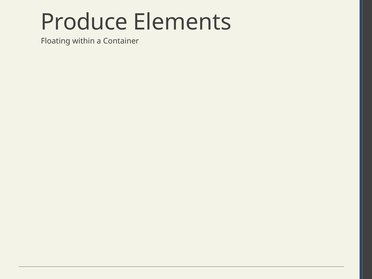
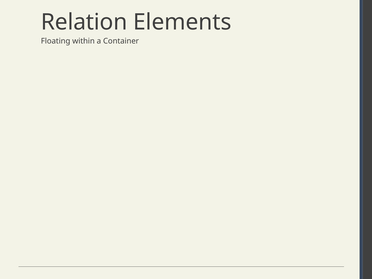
Produce: Produce -> Relation
